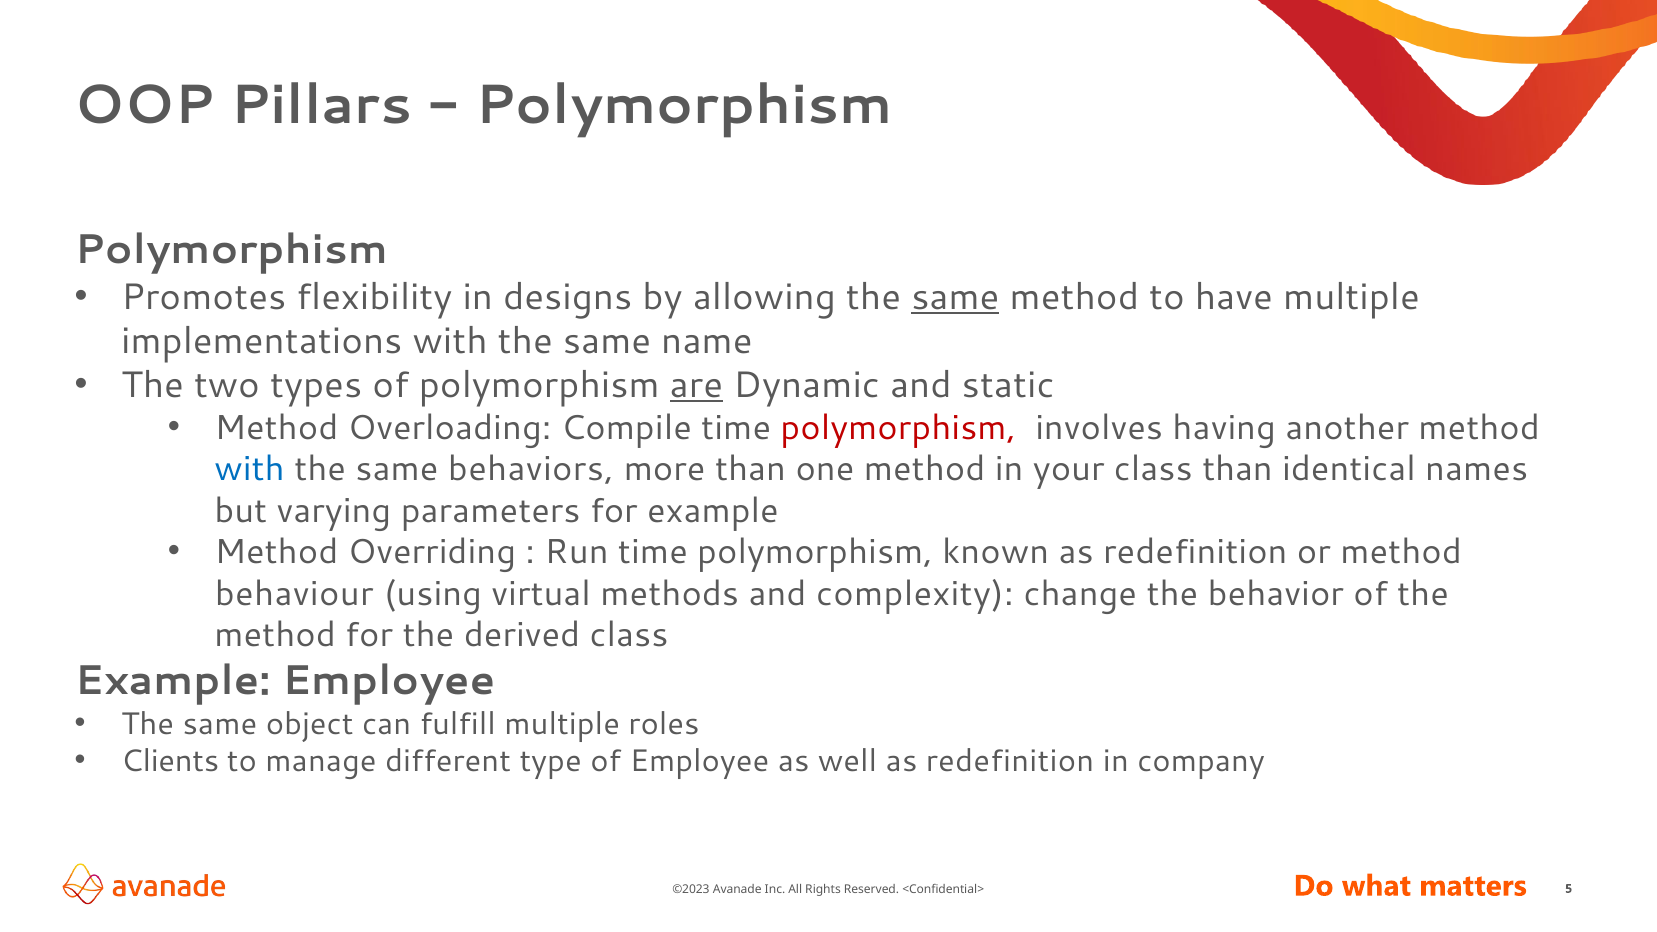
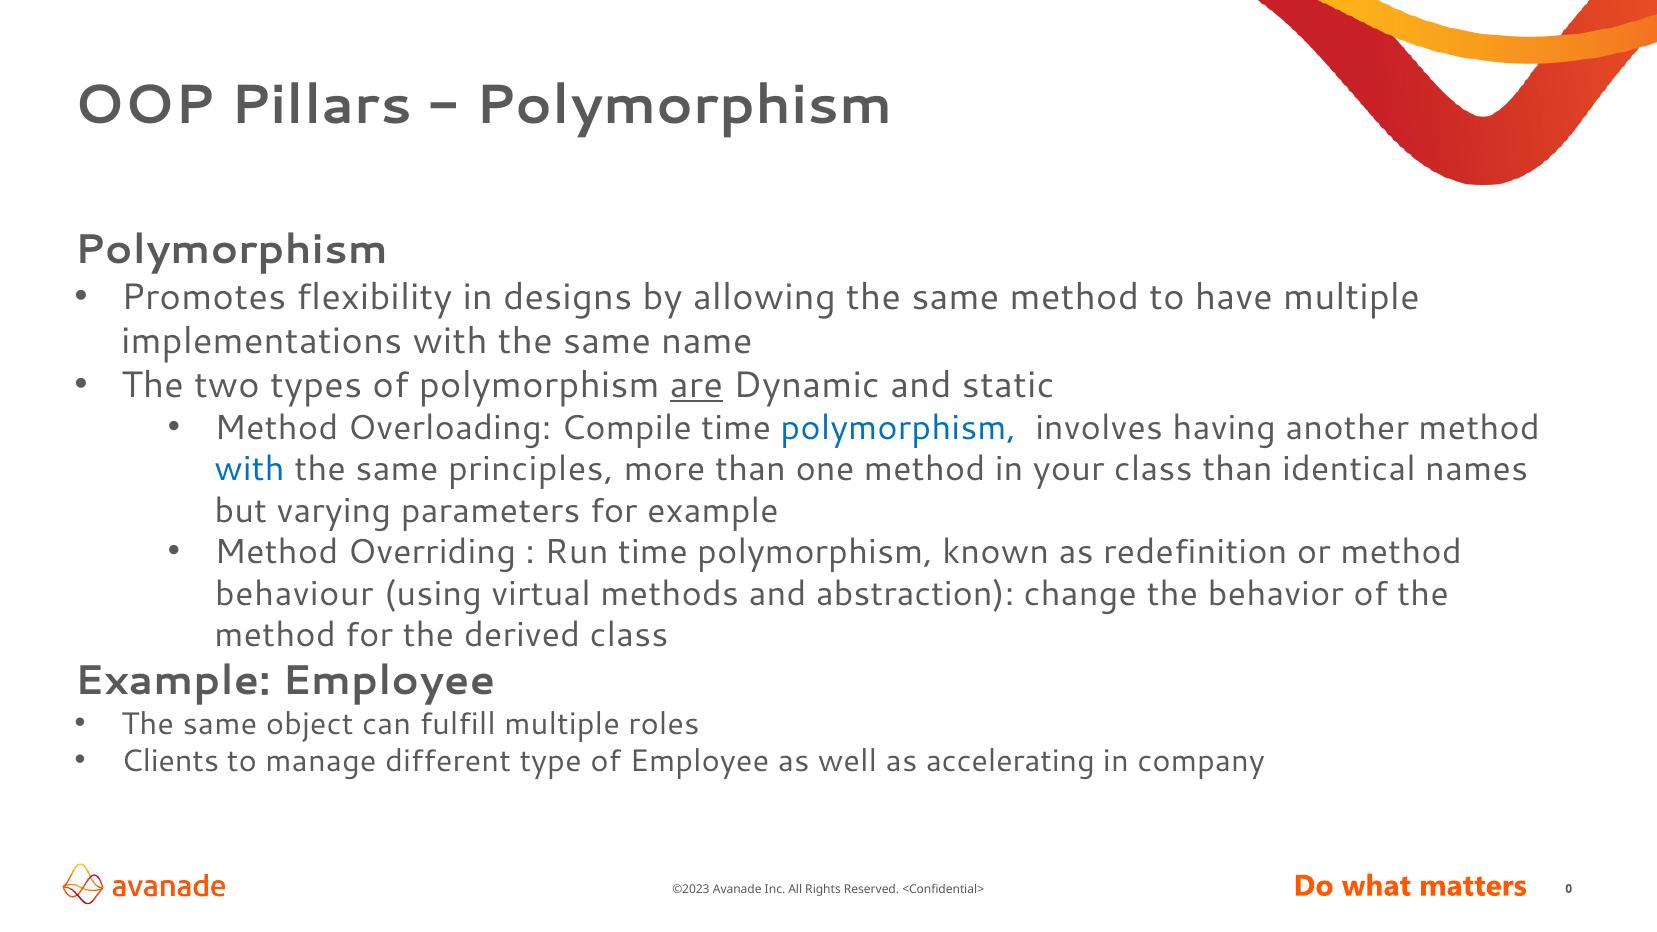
same at (955, 297) underline: present -> none
polymorphism at (898, 428) colour: red -> blue
behaviors: behaviors -> principles
complexity: complexity -> abstraction
well as redefinition: redefinition -> accelerating
5: 5 -> 0
